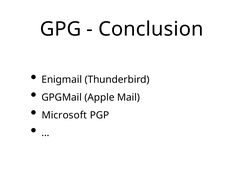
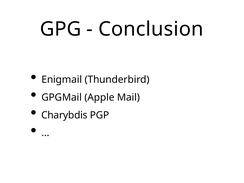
Microsoft: Microsoft -> Charybdis
